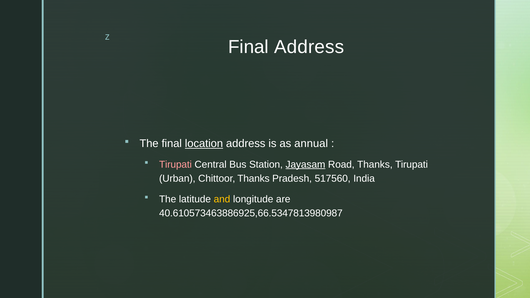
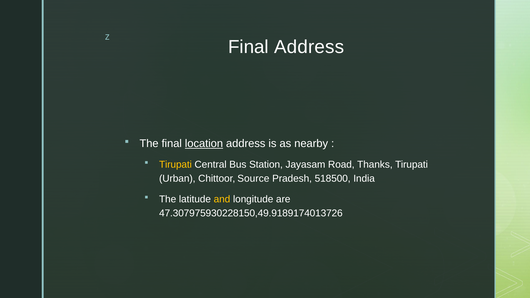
annual: annual -> nearby
Tirupati at (175, 164) colour: pink -> yellow
Jayasam underline: present -> none
Chittoor Thanks: Thanks -> Source
517560: 517560 -> 518500
40.610573463886925,66.5347813980987: 40.610573463886925,66.5347813980987 -> 47.307975930228150,49.9189174013726
